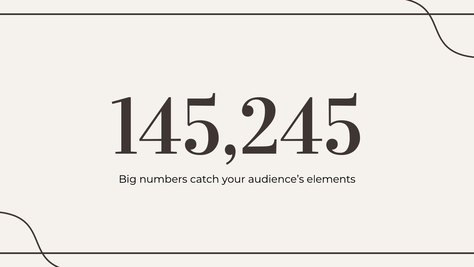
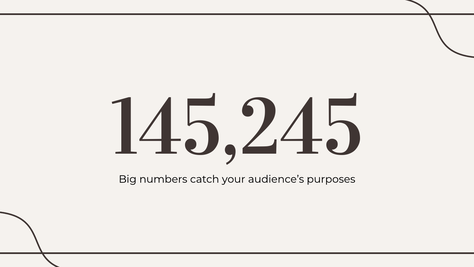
elements: elements -> purposes
